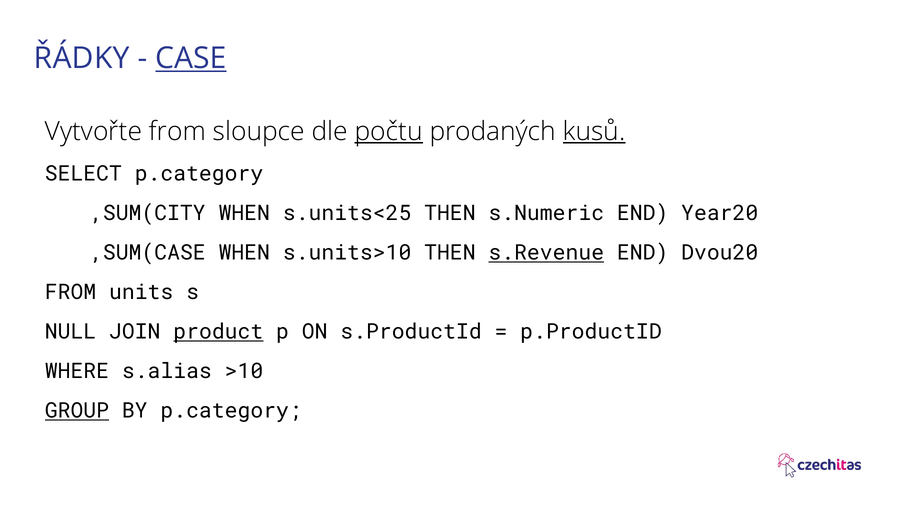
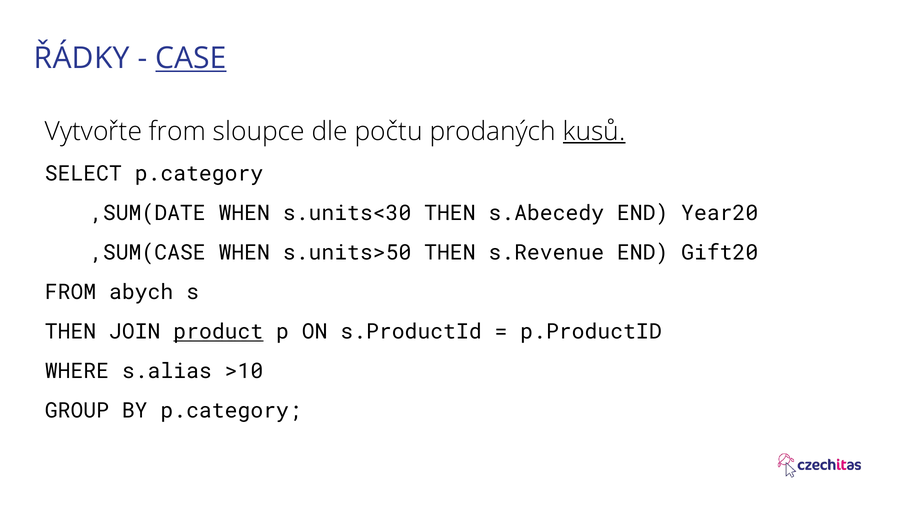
počtu underline: present -> none
,SUM(CITY: ,SUM(CITY -> ,SUM(DATE
s.units<25: s.units<25 -> s.units<30
s.Numeric: s.Numeric -> s.Abecedy
s.units>10: s.units>10 -> s.units>50
s.Revenue underline: present -> none
Dvou20: Dvou20 -> Gift20
units: units -> abych
NULL at (71, 332): NULL -> THEN
GROUP underline: present -> none
